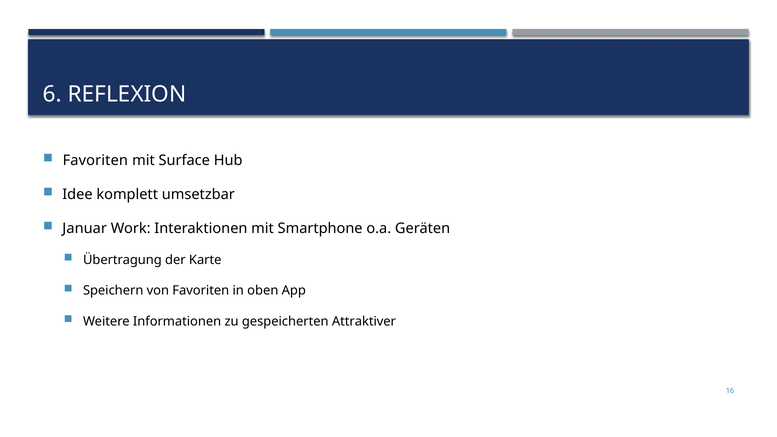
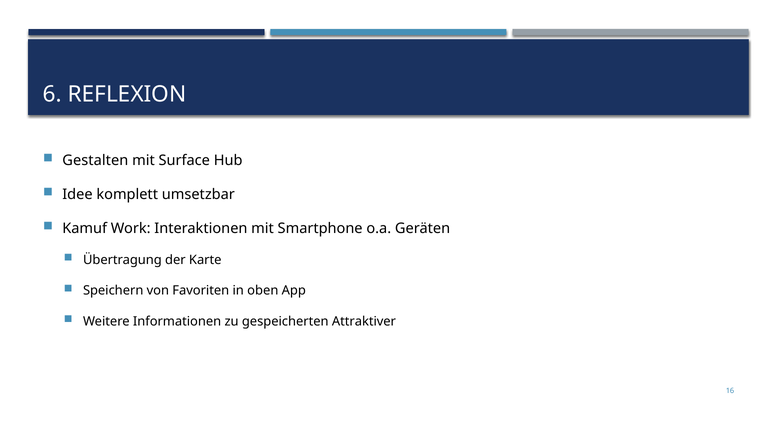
Favoriten at (95, 160): Favoriten -> Gestalten
Januar: Januar -> Kamuf
